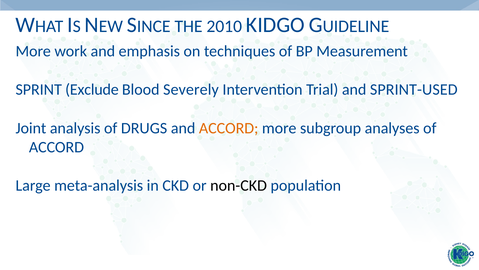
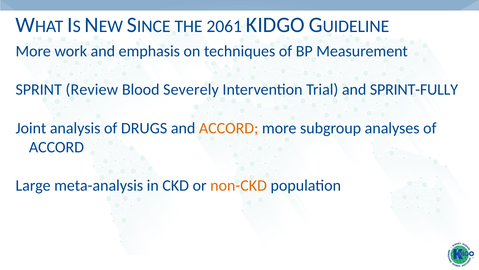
2010: 2010 -> 2061
Exclude: Exclude -> Review
SPRINT-USED: SPRINT-USED -> SPRINT-FULLY
non-CKD colour: black -> orange
